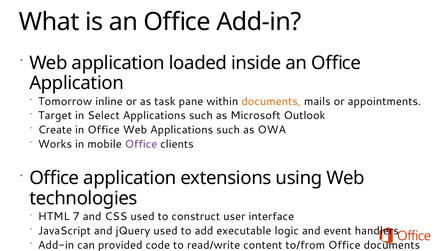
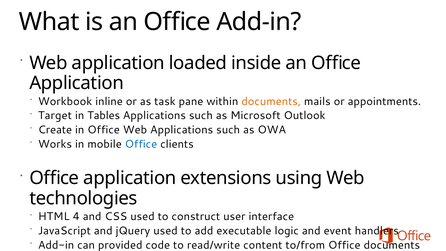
Tomorrow: Tomorrow -> Workbook
Select: Select -> Tables
Office at (141, 144) colour: purple -> blue
7: 7 -> 4
